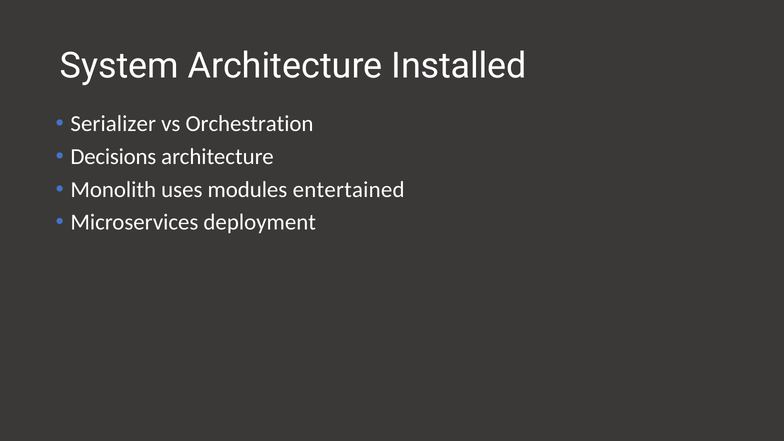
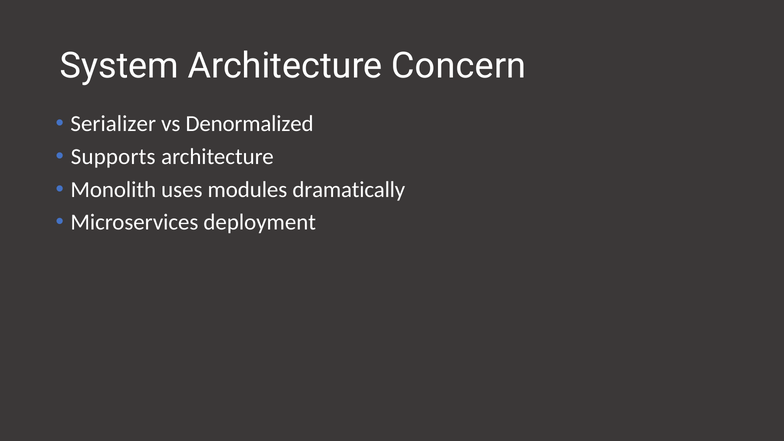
Installed: Installed -> Concern
Orchestration: Orchestration -> Denormalized
Decisions: Decisions -> Supports
entertained: entertained -> dramatically
